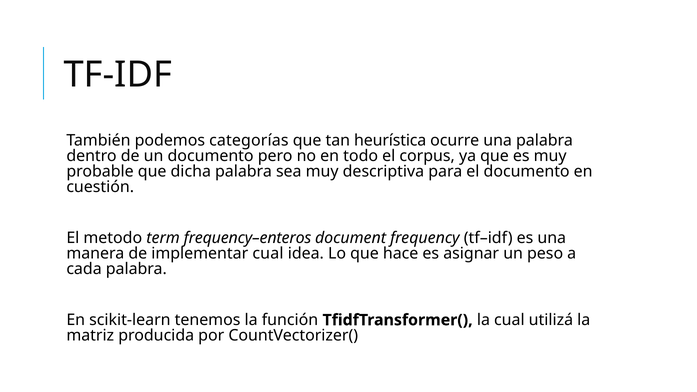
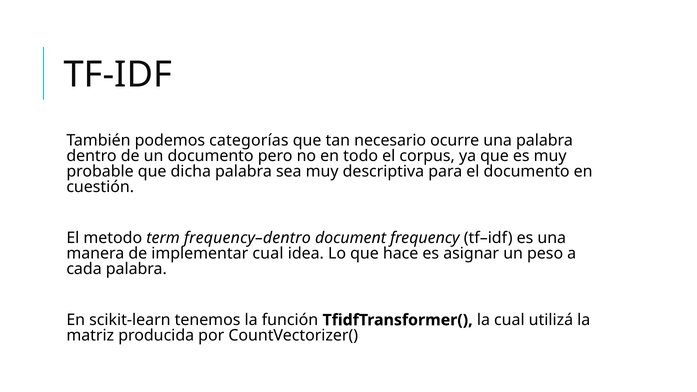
heurística: heurística -> necesario
frequency–enteros: frequency–enteros -> frequency–dentro
